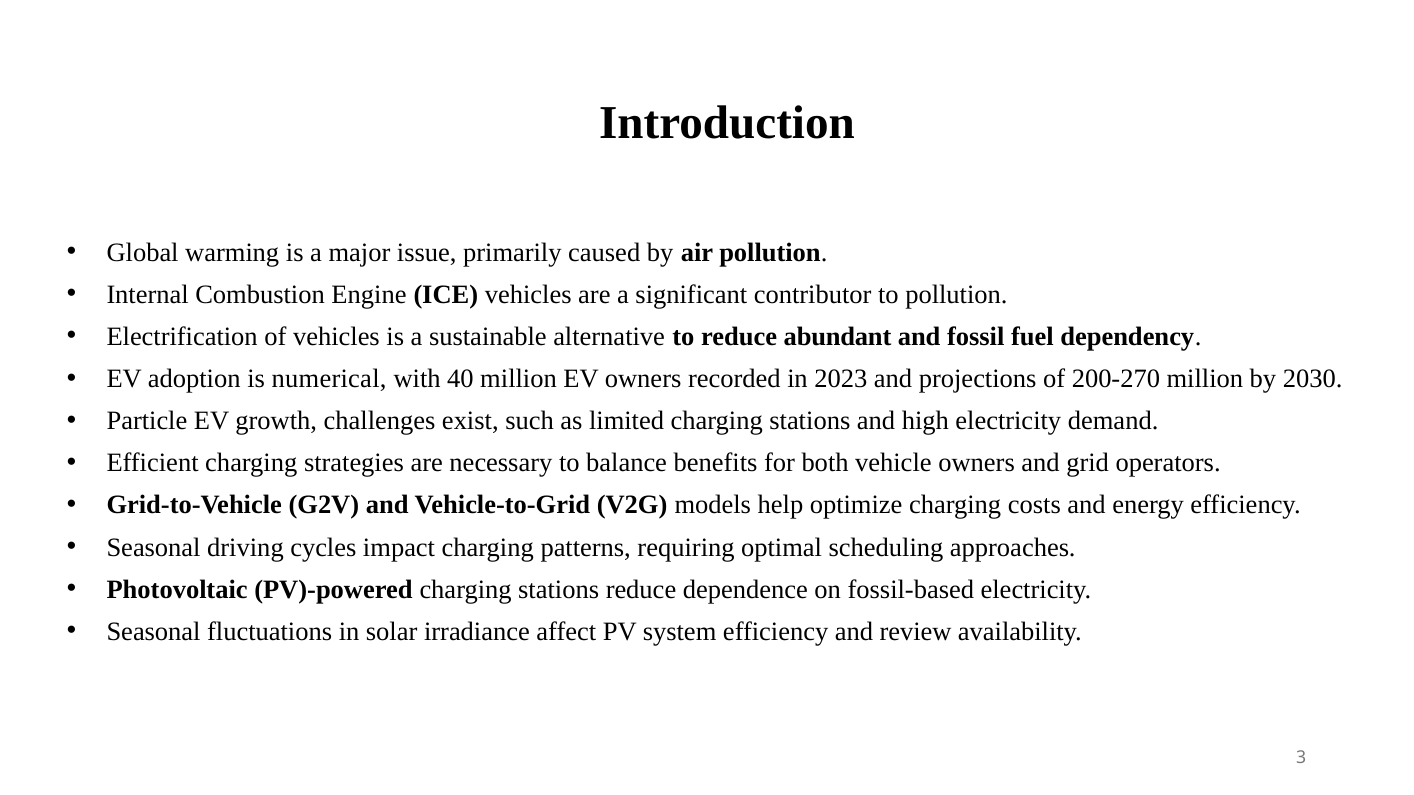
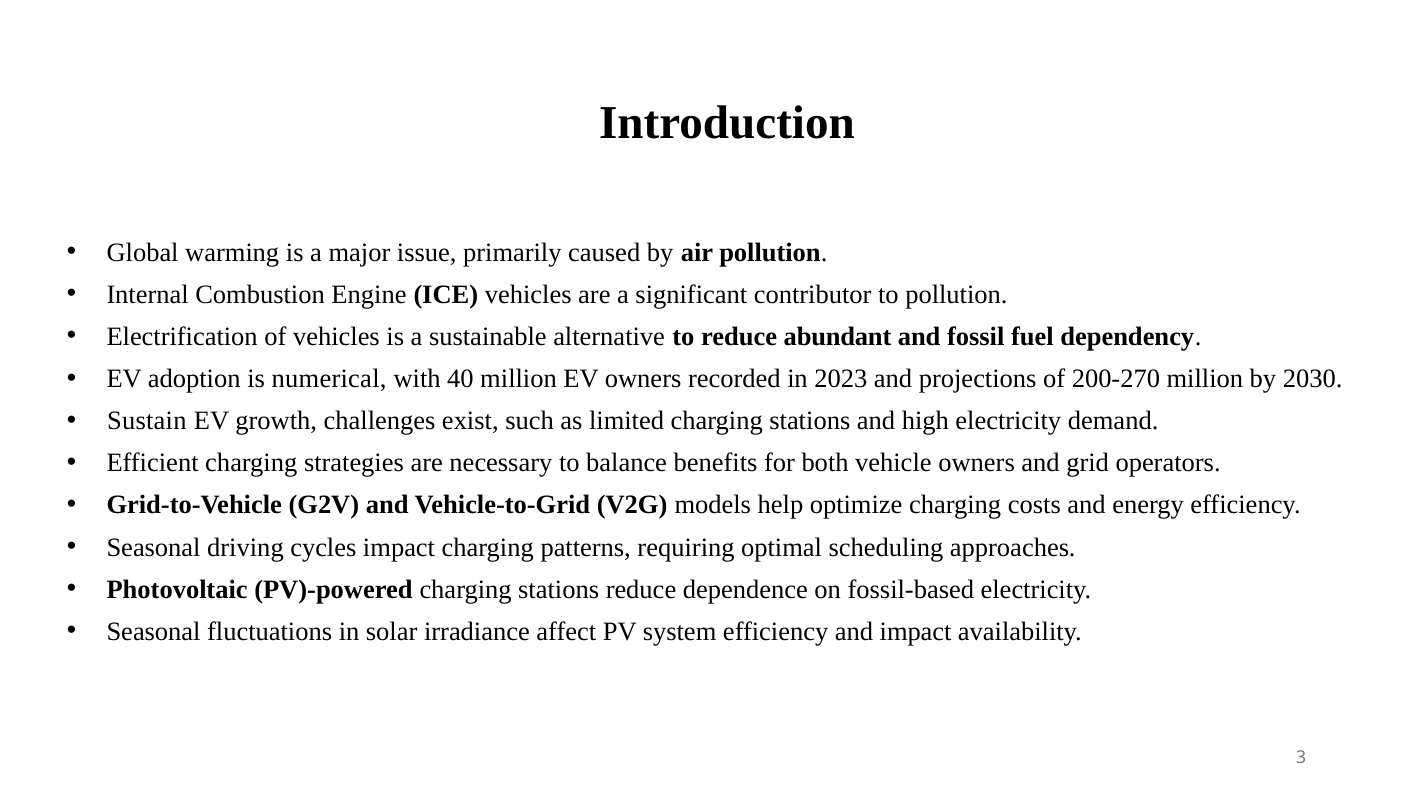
Particle: Particle -> Sustain
and review: review -> impact
